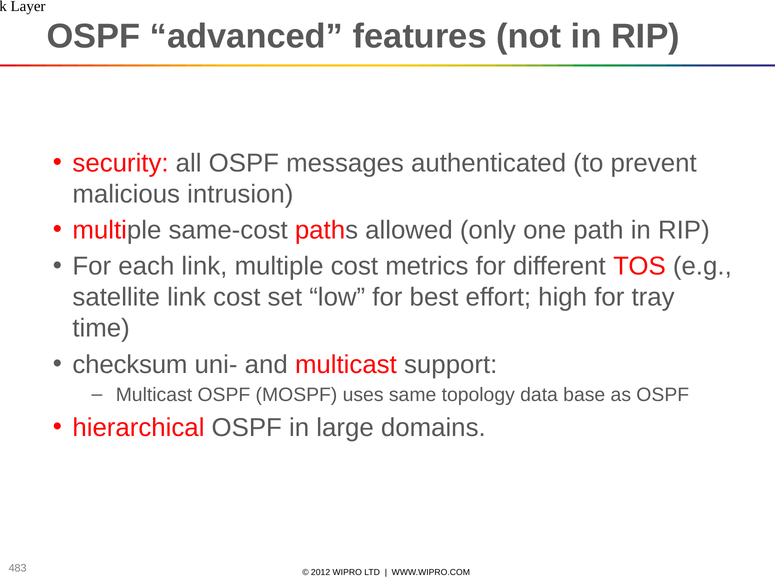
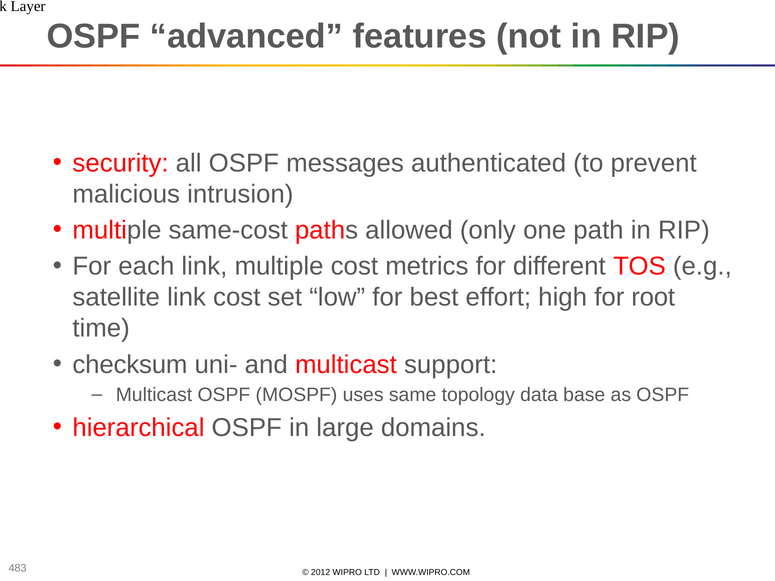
tray: tray -> root
